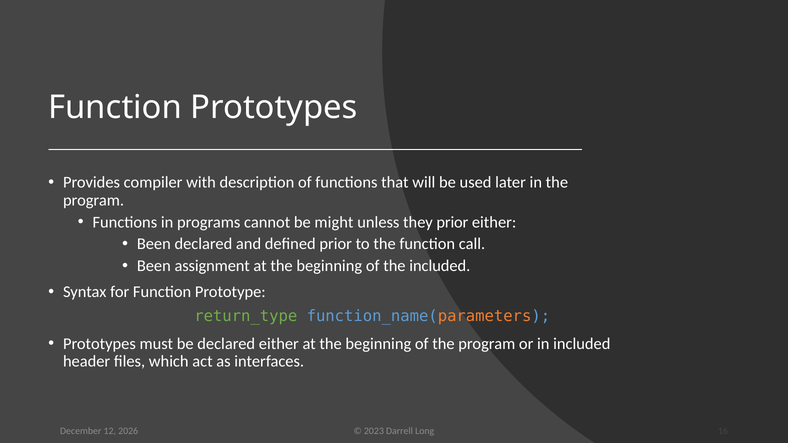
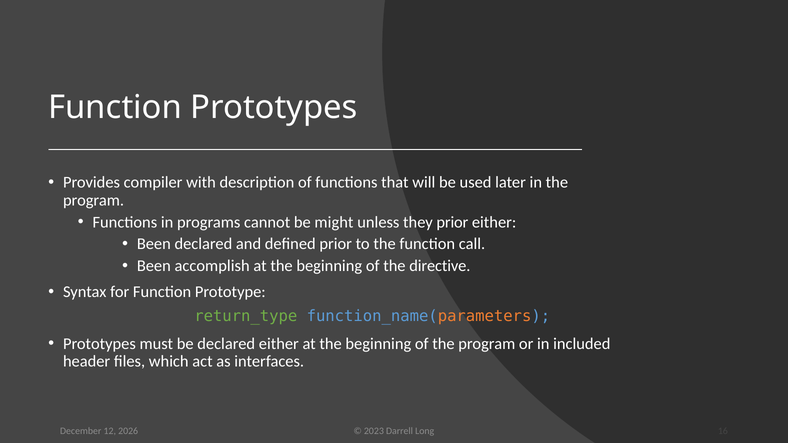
assignment: assignment -> accomplish
the included: included -> directive
